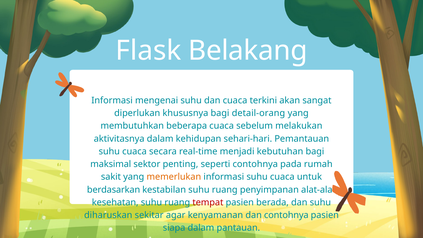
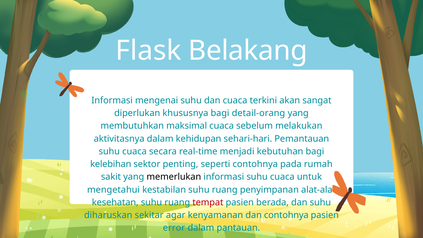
beberapa: beberapa -> maksimal
maksimal: maksimal -> kelebihan
memerlukan colour: orange -> black
berdasarkan: berdasarkan -> mengetahui
siapa: siapa -> error
